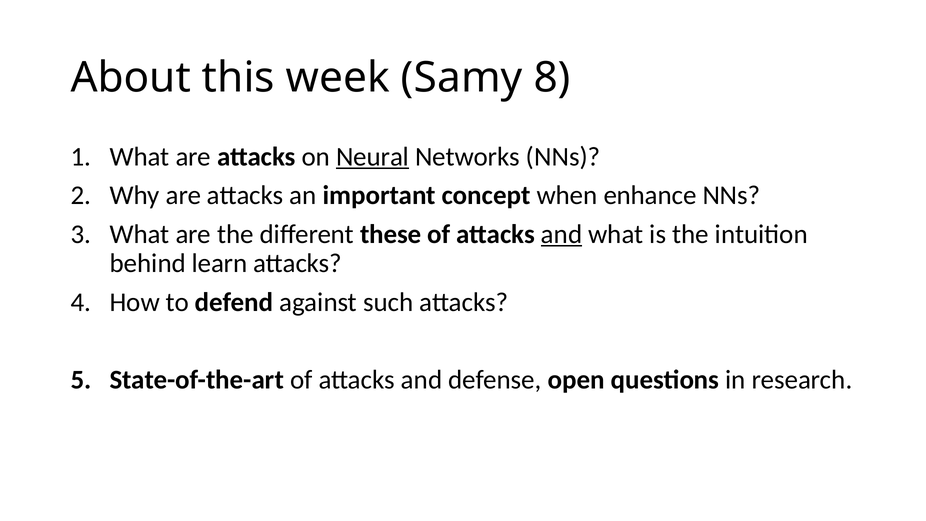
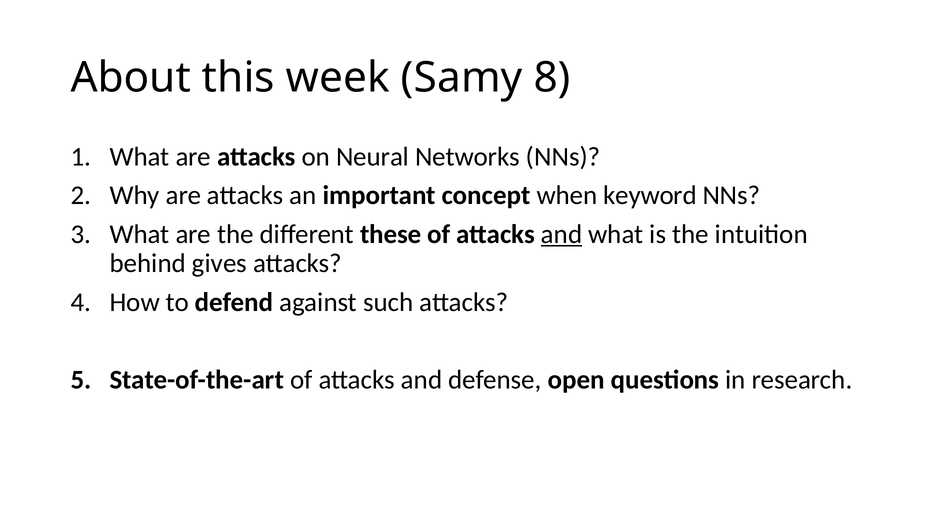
Neural underline: present -> none
enhance: enhance -> keyword
learn: learn -> gives
